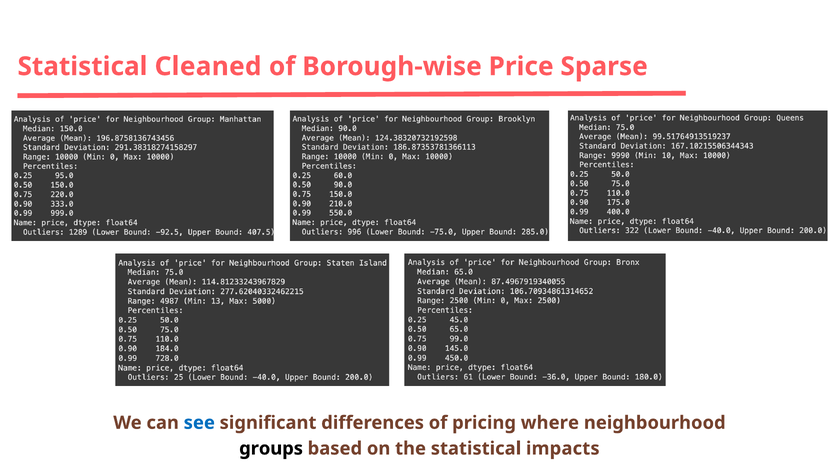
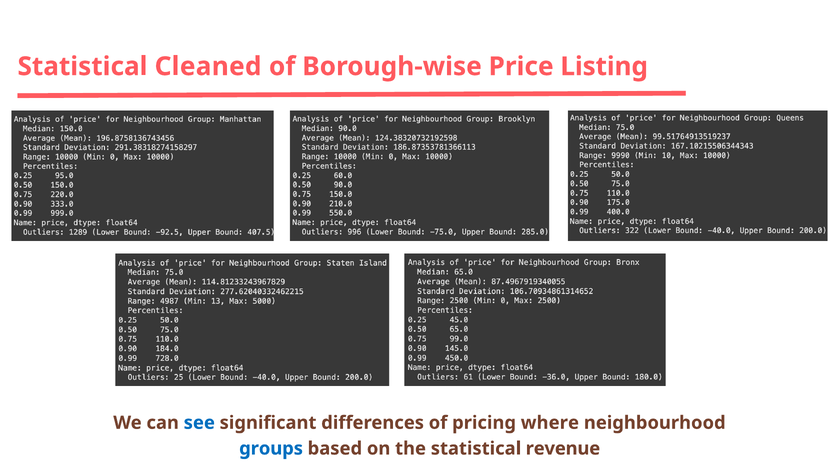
Sparse: Sparse -> Listing
groups colour: black -> blue
impacts: impacts -> revenue
